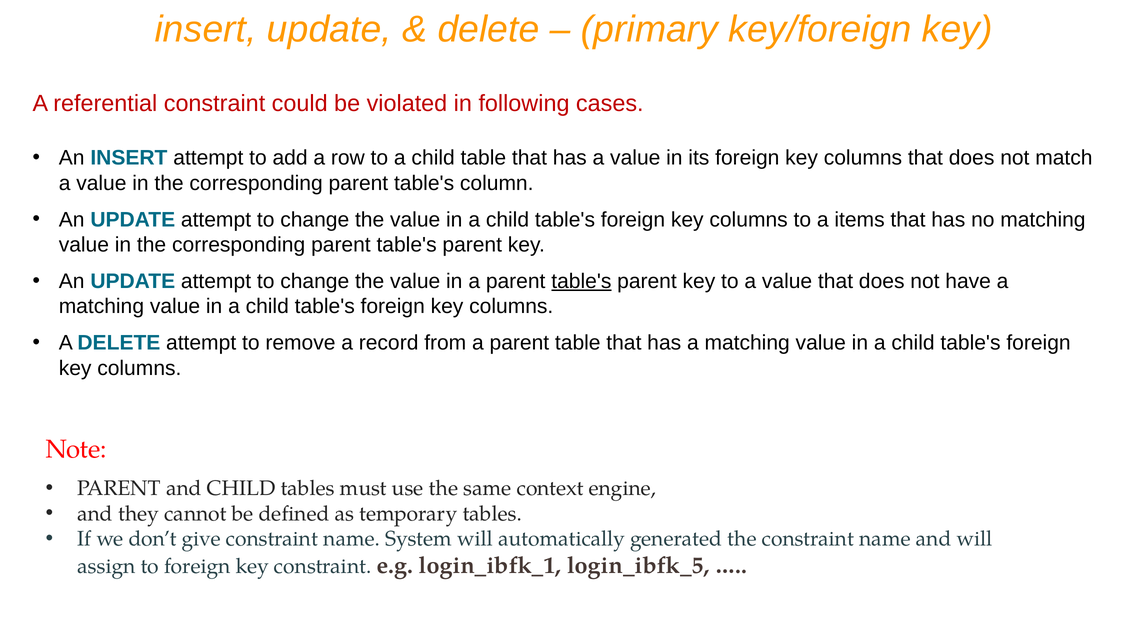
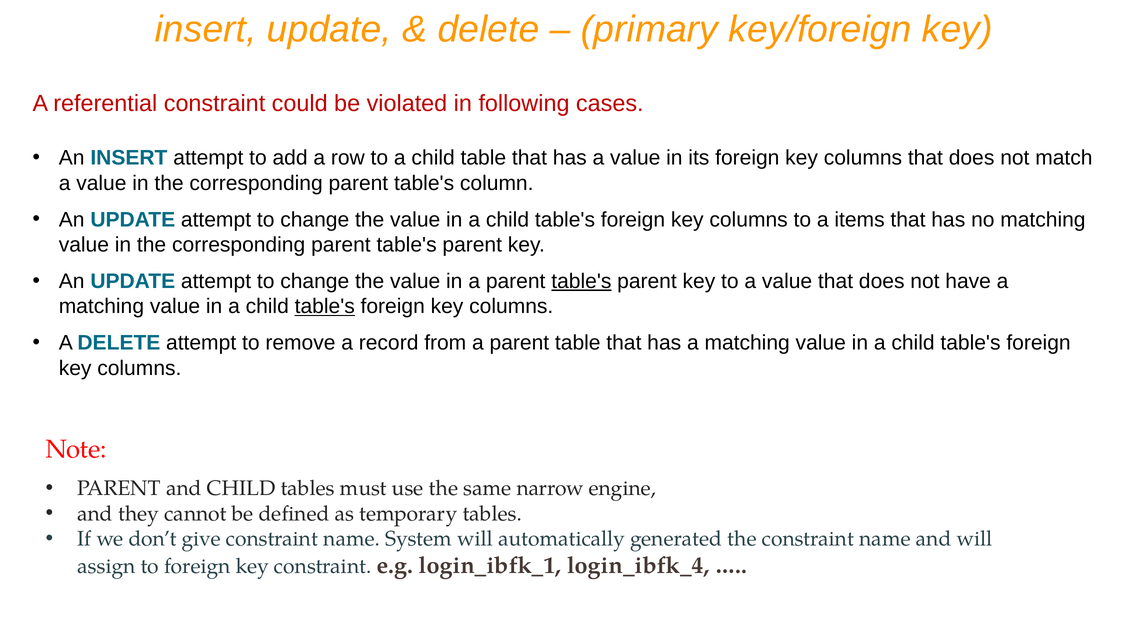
table's at (325, 307) underline: none -> present
context: context -> narrow
login_ibfk_5: login_ibfk_5 -> login_ibfk_4
